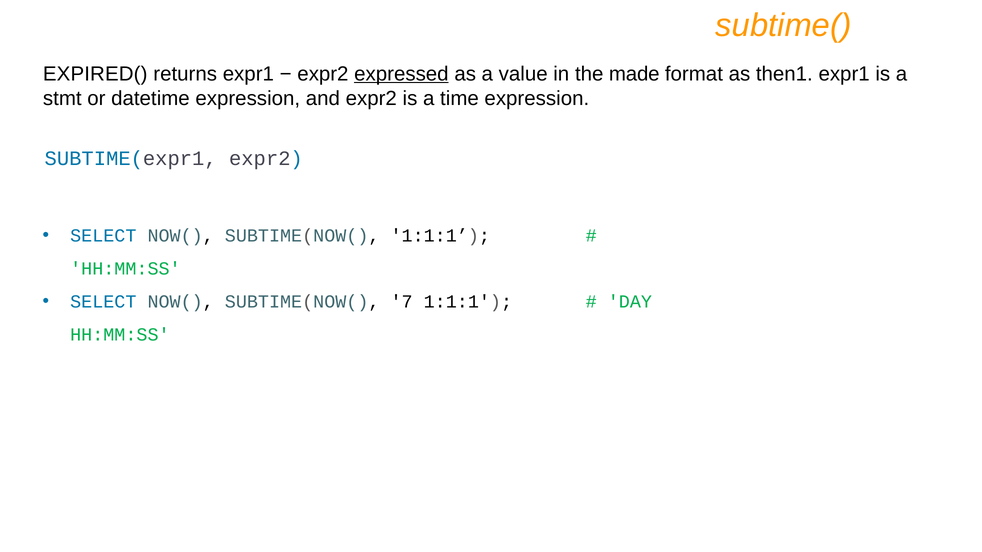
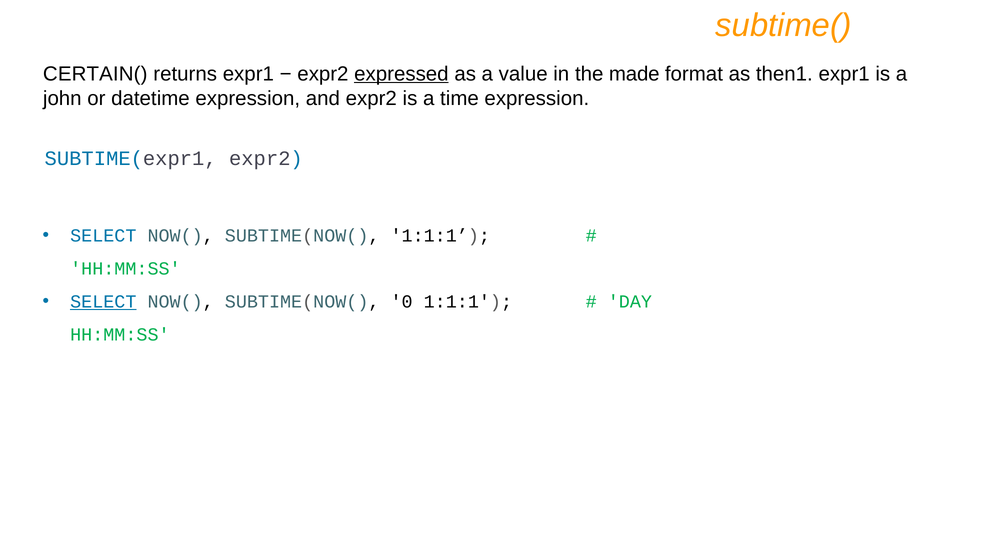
EXPIRED(: EXPIRED( -> CERTAIN(
stmt: stmt -> john
SELECT at (103, 302) underline: none -> present
7: 7 -> 0
